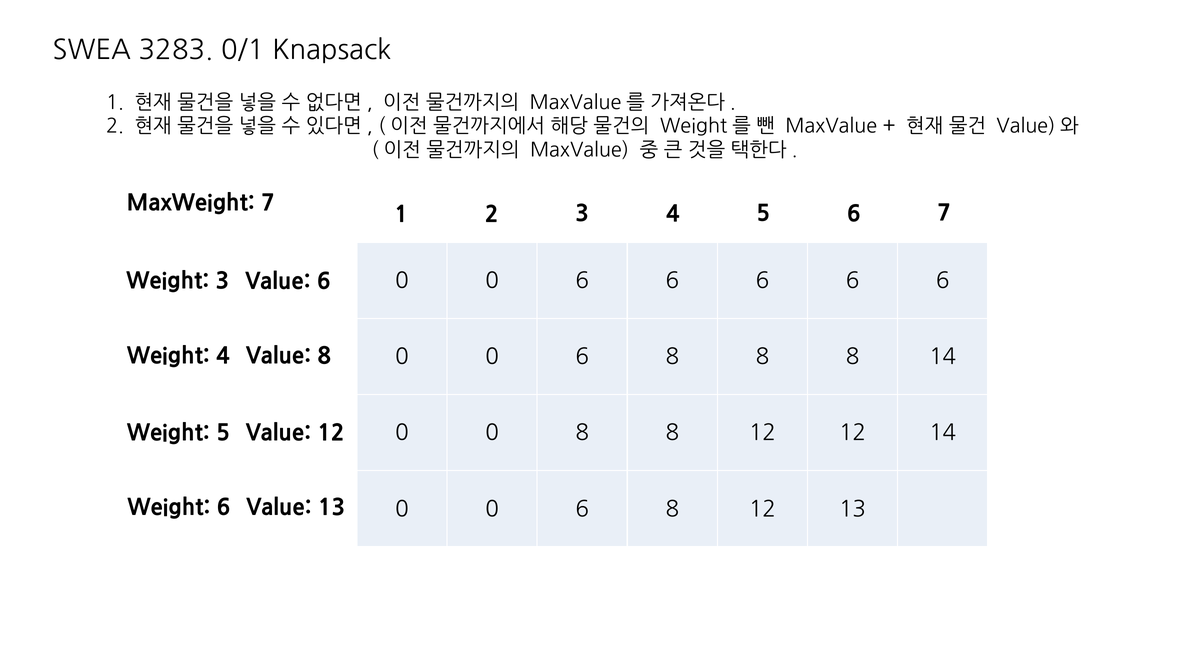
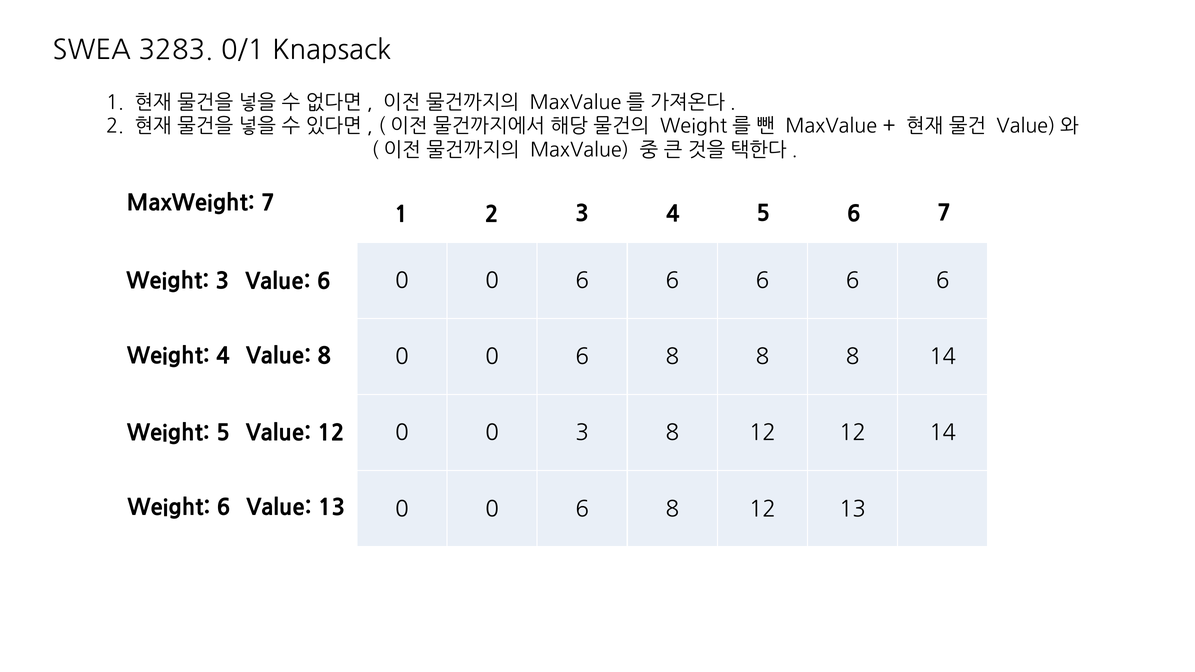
0 8: 8 -> 3
